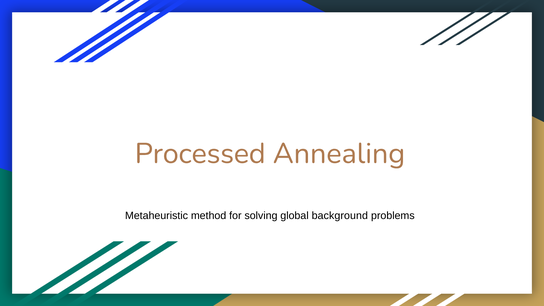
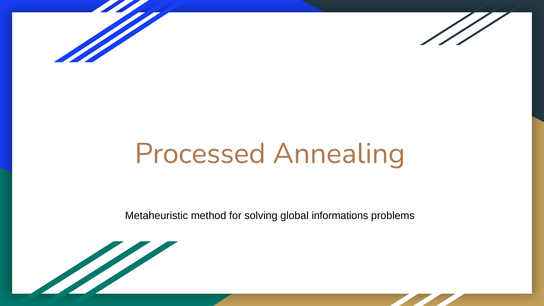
background: background -> informations
